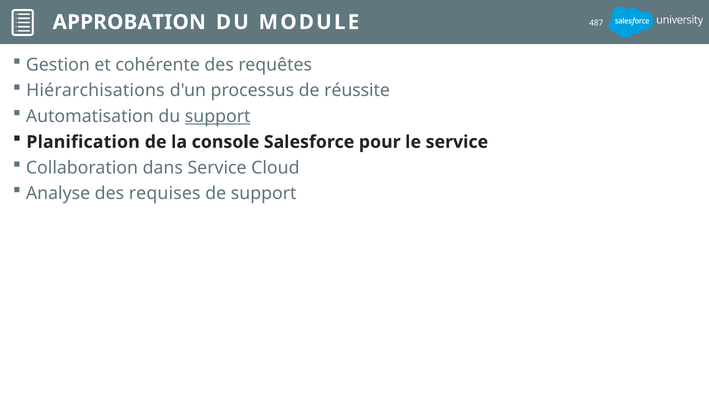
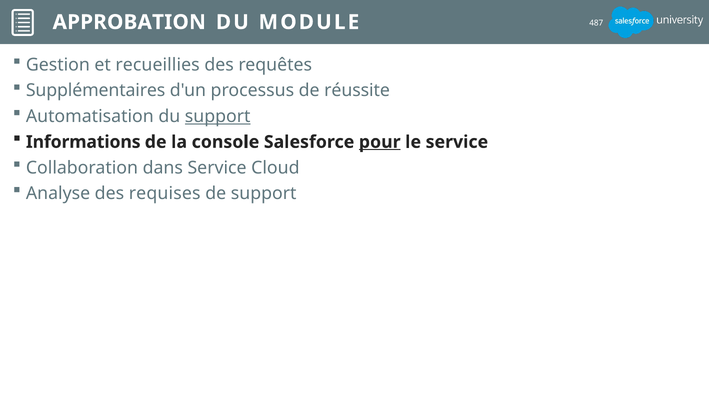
cohérente: cohérente -> recueillies
Hiérarchisations: Hiérarchisations -> Supplémentaires
Planification: Planification -> Informations
pour underline: none -> present
